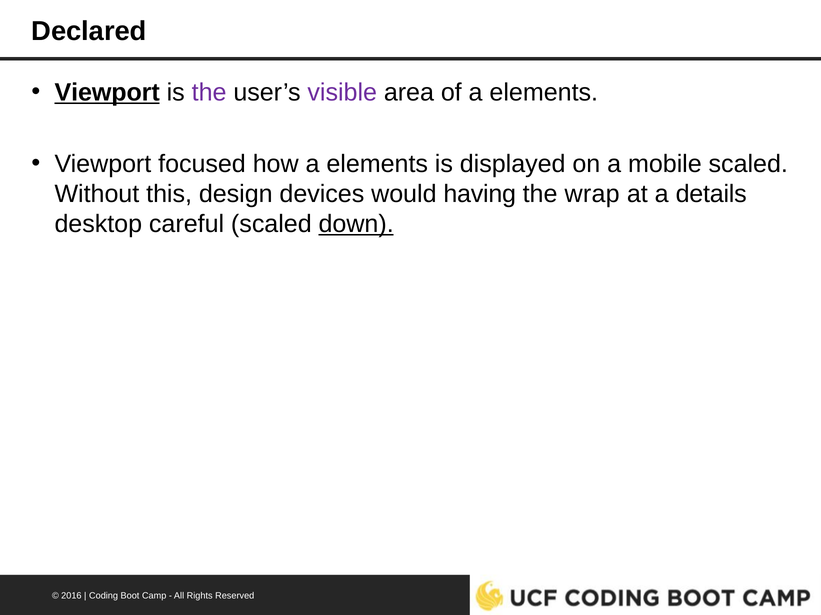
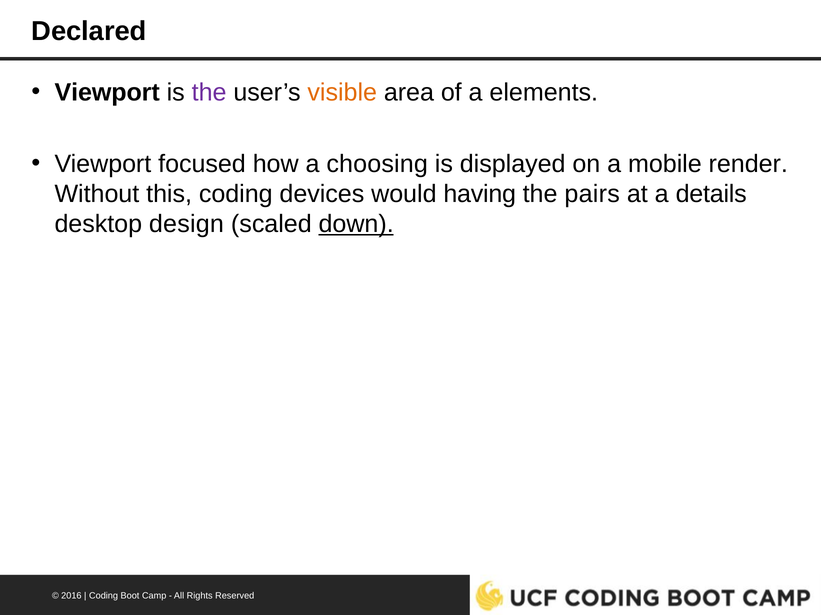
Viewport at (107, 93) underline: present -> none
visible colour: purple -> orange
how a elements: elements -> choosing
mobile scaled: scaled -> render
this design: design -> coding
wrap: wrap -> pairs
careful: careful -> design
